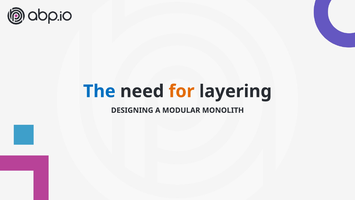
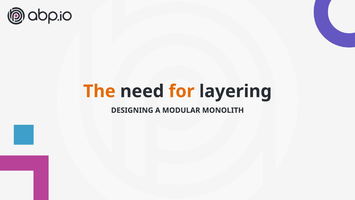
The colour: blue -> orange
